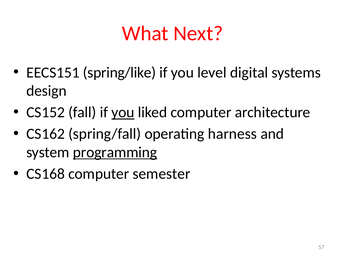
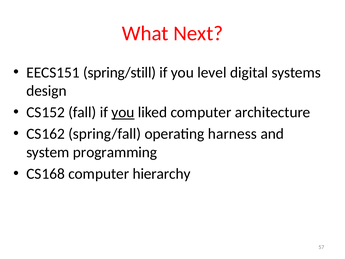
spring/like: spring/like -> spring/still
programming underline: present -> none
semester: semester -> hierarchy
